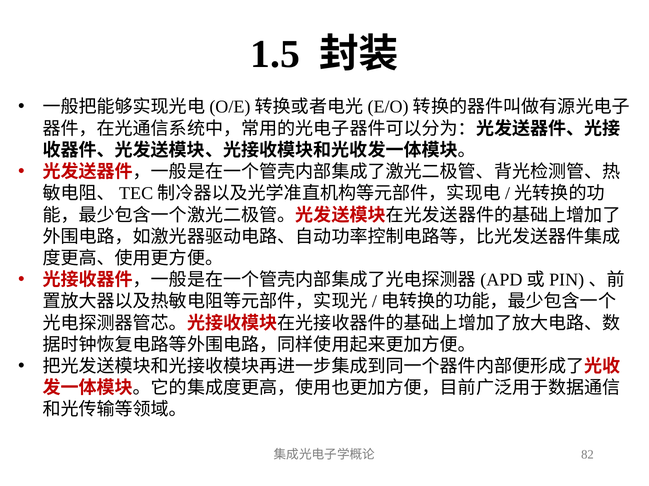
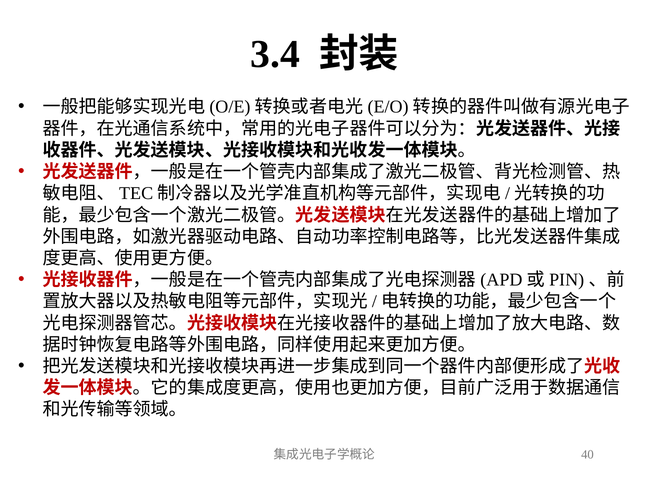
1.5: 1.5 -> 3.4
82: 82 -> 40
